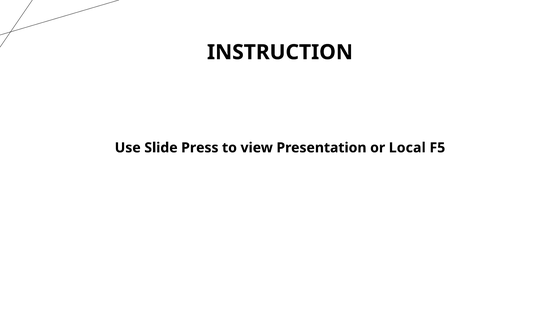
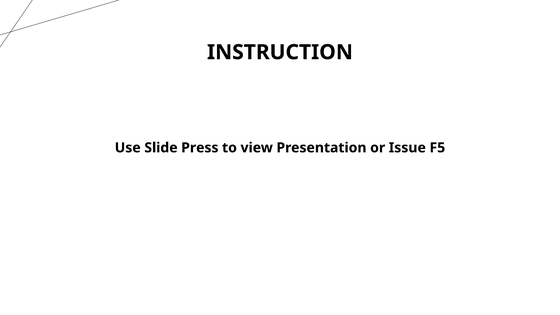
Local: Local -> Issue
